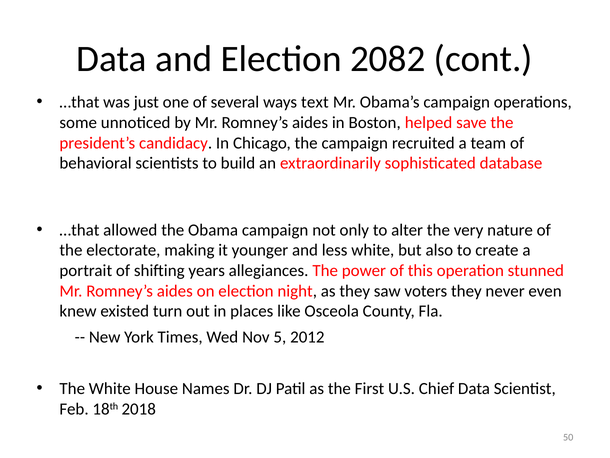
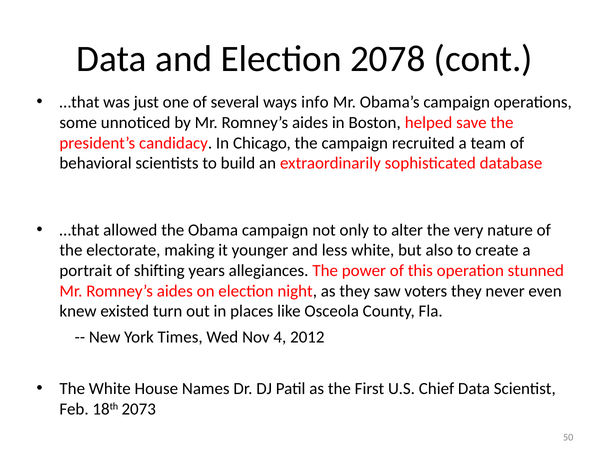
2082: 2082 -> 2078
text: text -> info
5: 5 -> 4
2018: 2018 -> 2073
